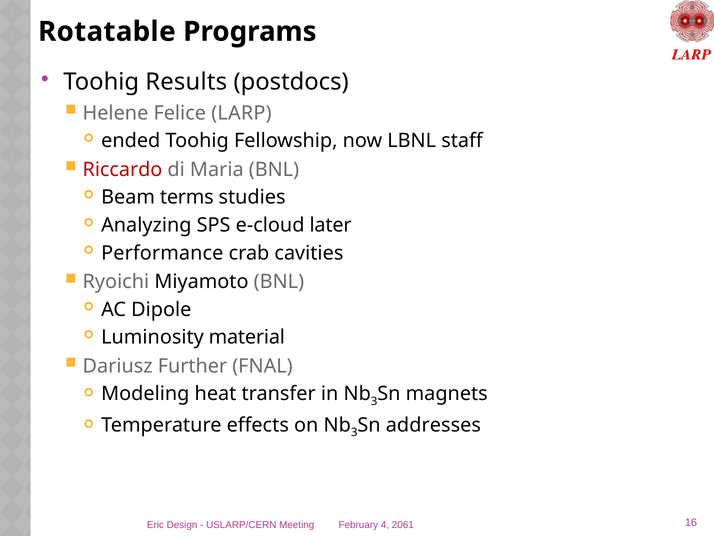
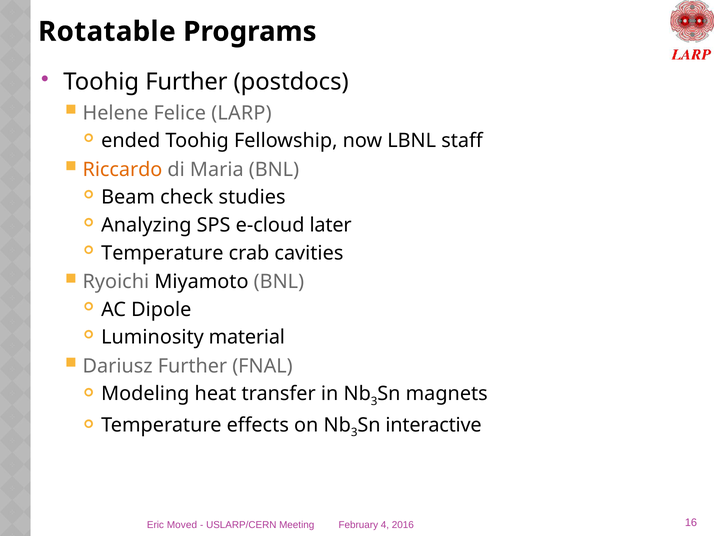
Toohig Results: Results -> Further
Riccardo colour: red -> orange
terms: terms -> check
Performance at (162, 253): Performance -> Temperature
addresses: addresses -> interactive
2061: 2061 -> 2016
Design: Design -> Moved
